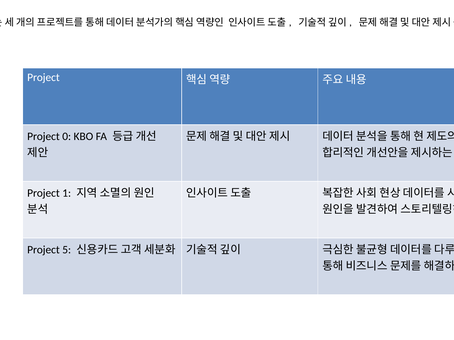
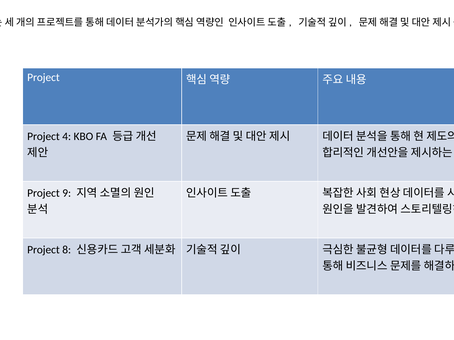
0: 0 -> 4
1: 1 -> 9
5: 5 -> 8
